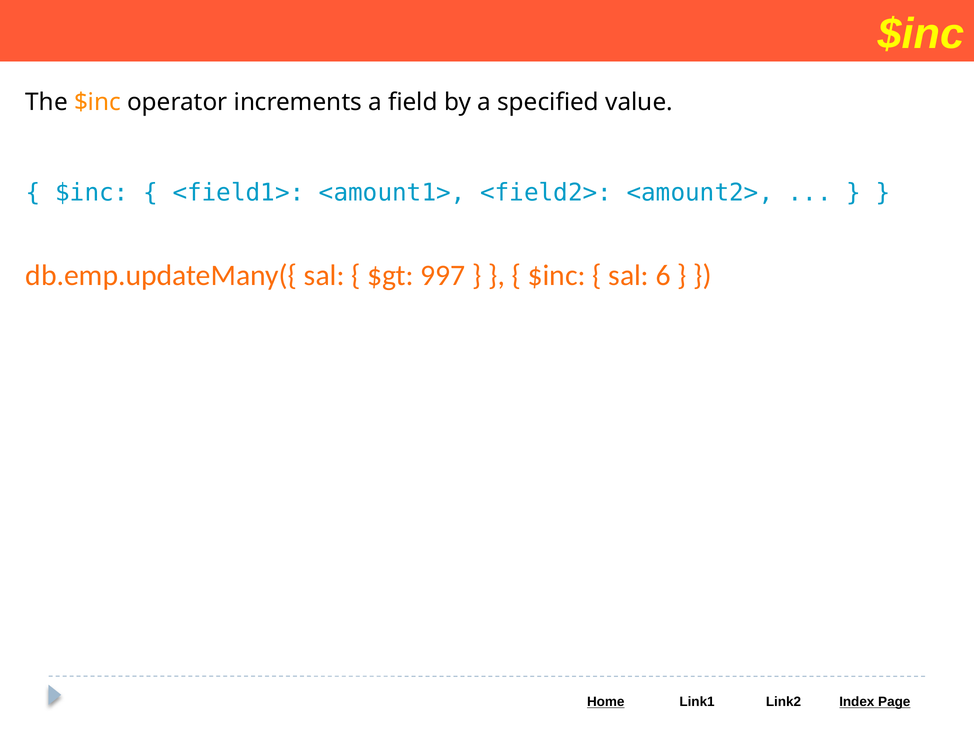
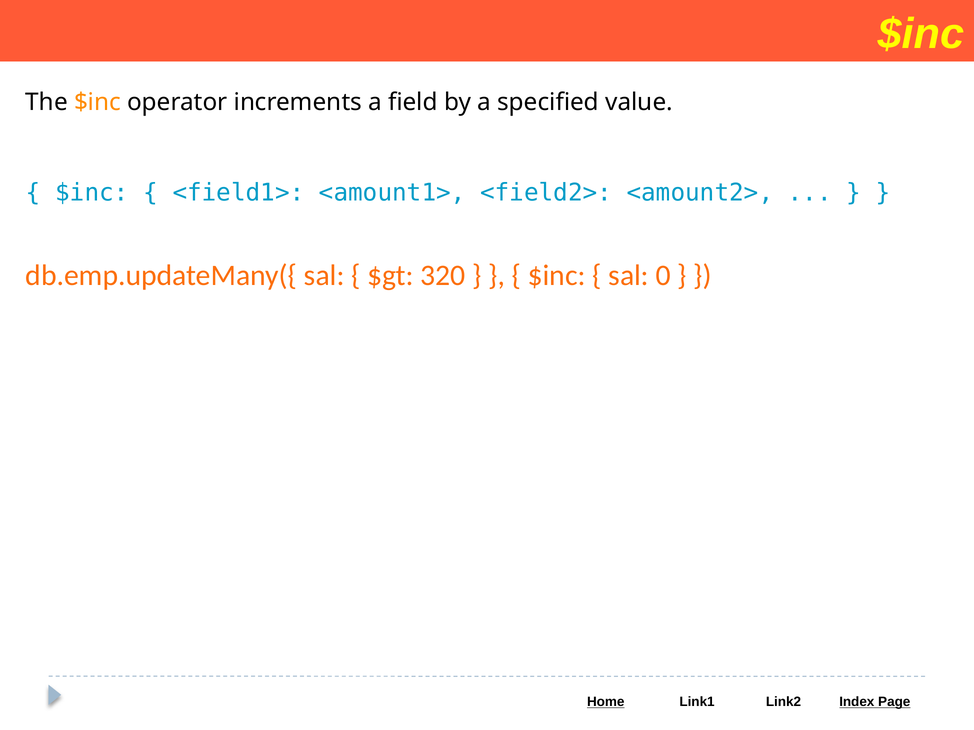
997: 997 -> 320
6: 6 -> 0
